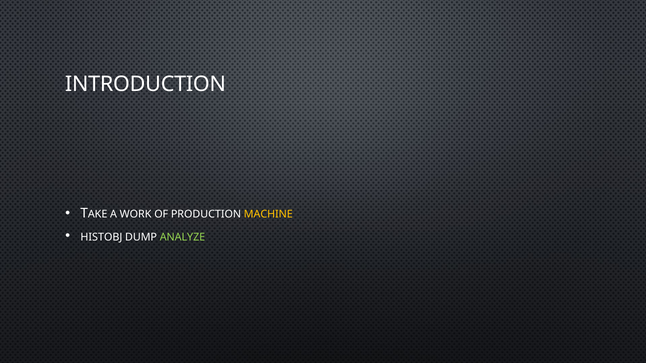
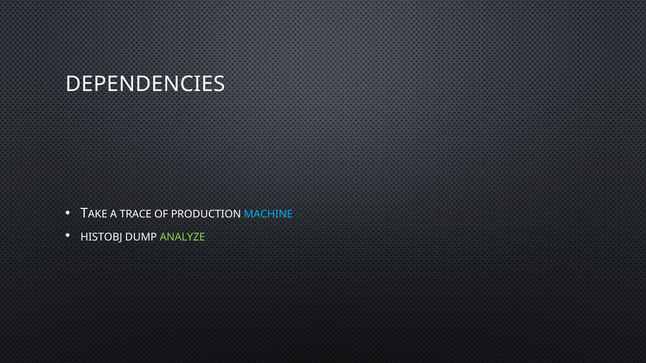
INTRODUCTION: INTRODUCTION -> DEPENDENCIES
WORK: WORK -> TRACE
MACHINE colour: yellow -> light blue
